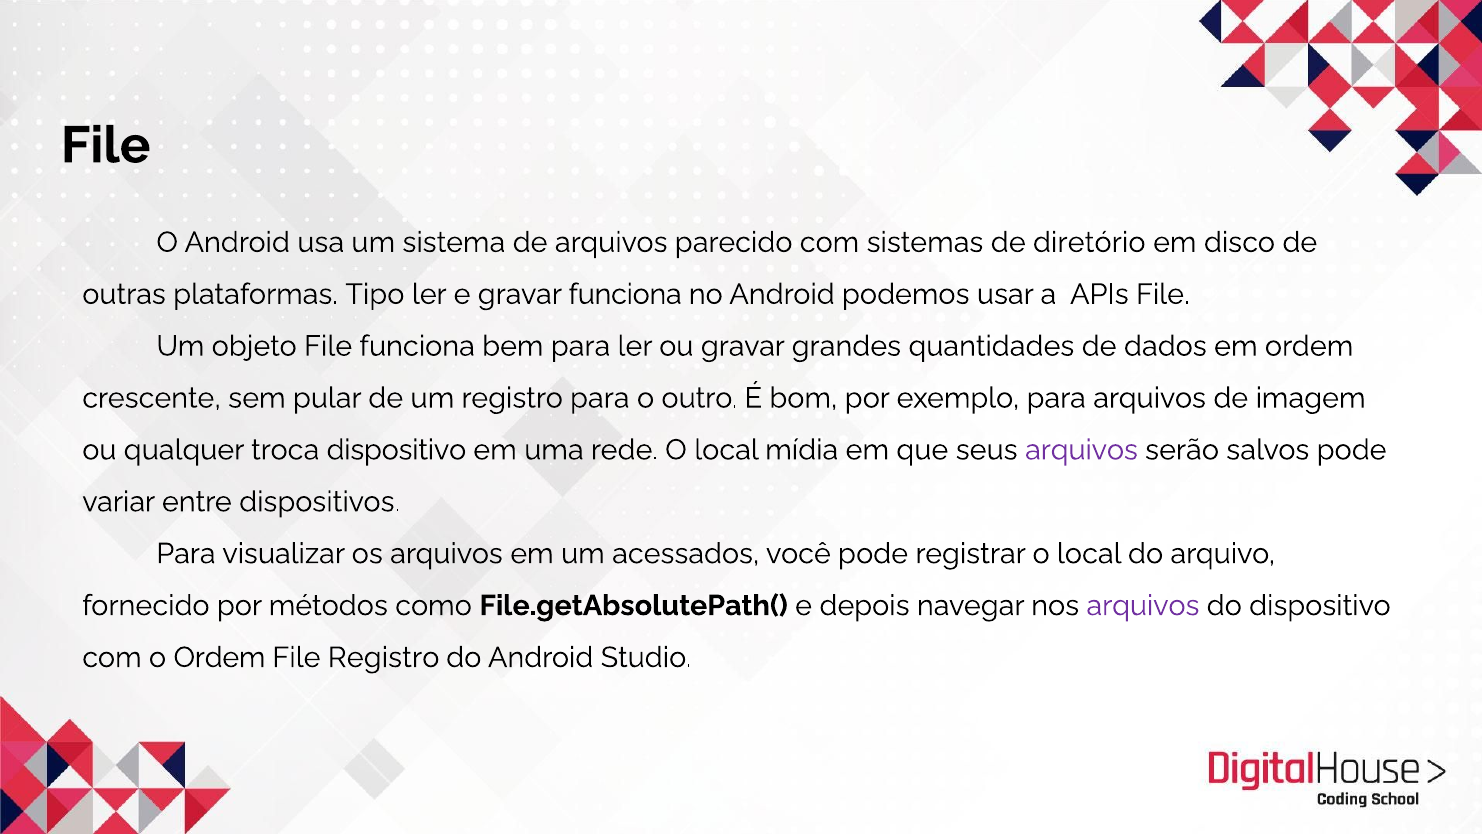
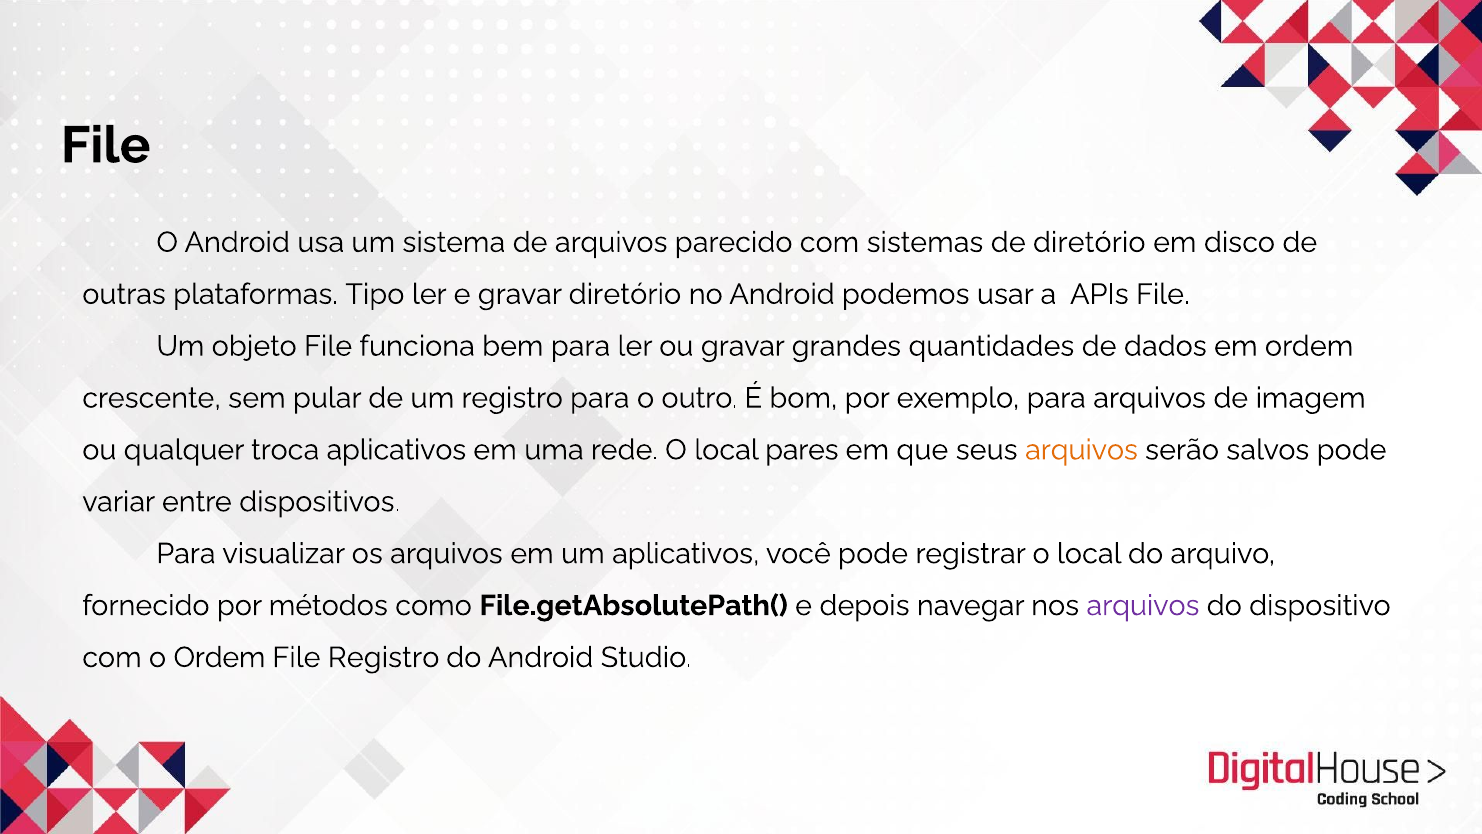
gravar funciona: funciona -> diretório
troca dispositivo: dispositivo -> aplicativos
mídia: mídia -> pares
arquivos at (1082, 450) colour: purple -> orange
um acessados: acessados -> aplicativos
